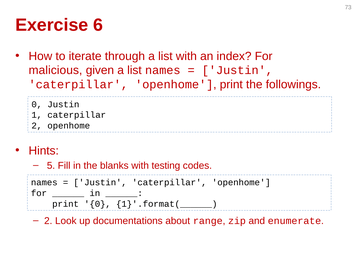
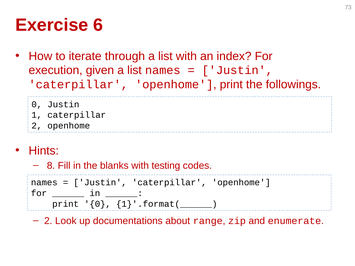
malicious: malicious -> execution
5: 5 -> 8
